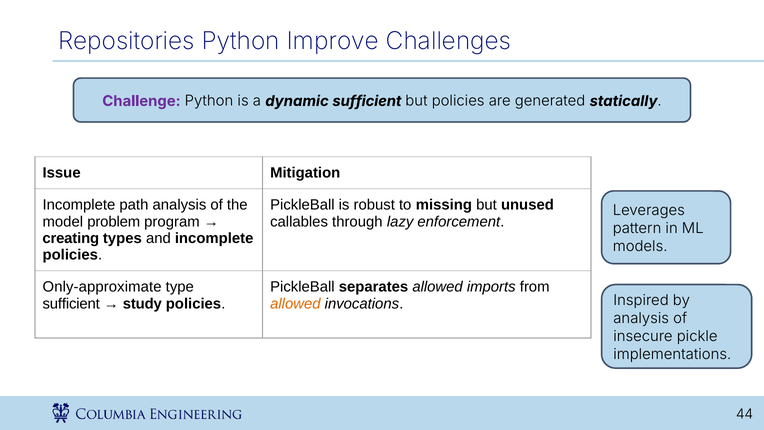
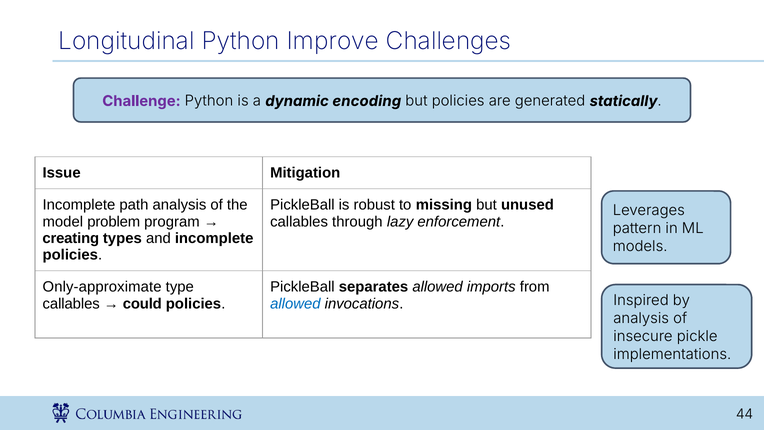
Repositories: Repositories -> Longitudinal
dynamic sufficient: sufficient -> encoding
sufficient at (71, 304): sufficient -> callables
study: study -> could
allowed at (295, 304) colour: orange -> blue
